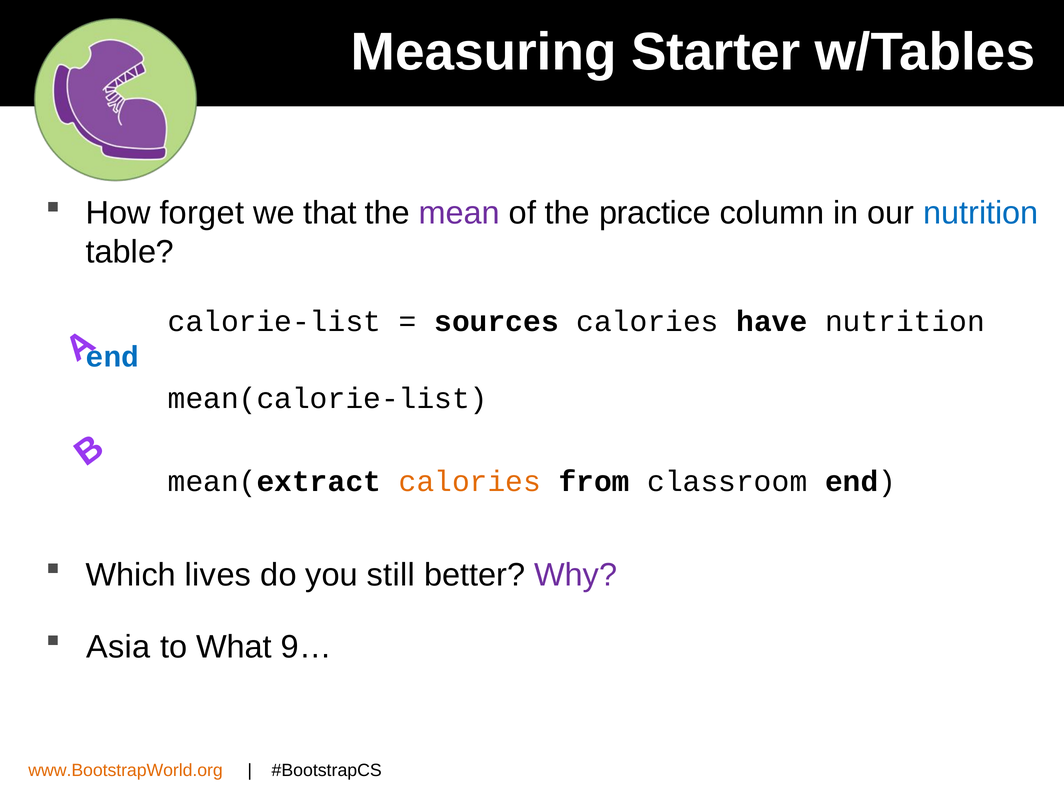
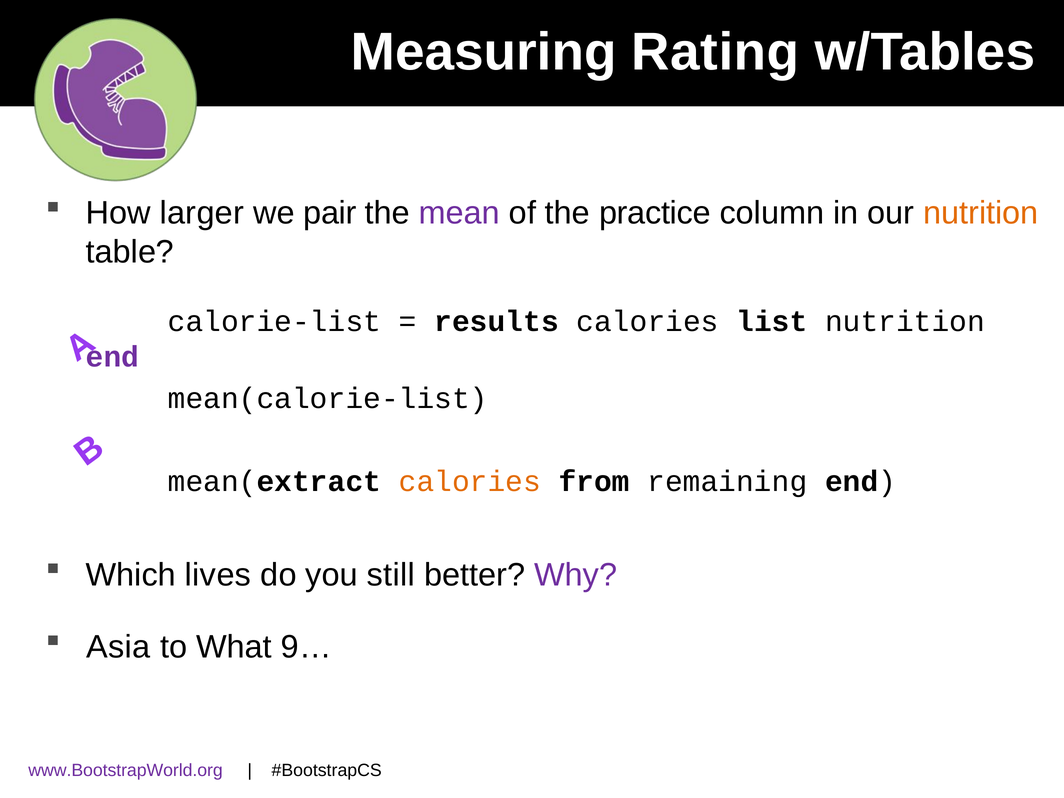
Starter: Starter -> Rating
forget: forget -> larger
that: that -> pair
nutrition at (981, 213) colour: blue -> orange
sources: sources -> results
have: have -> list
end at (112, 357) colour: blue -> purple
classroom: classroom -> remaining
www.BootstrapWorld.org colour: orange -> purple
